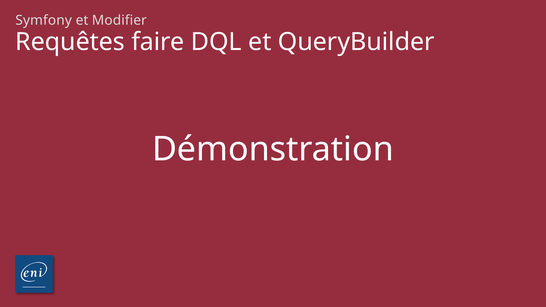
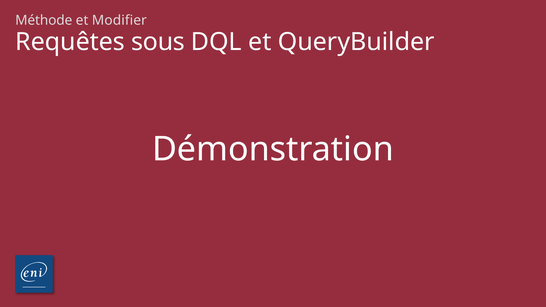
Symfony: Symfony -> Méthode
faire: faire -> sous
